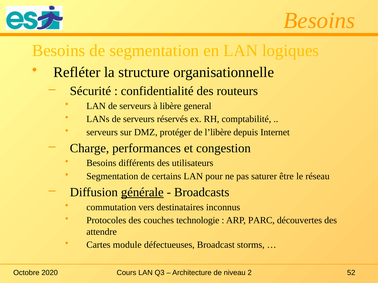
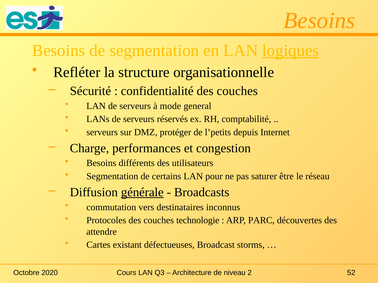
logiques underline: none -> present
confidentialité des routeurs: routeurs -> couches
libère: libère -> mode
l’libère: l’libère -> l’petits
module: module -> existant
